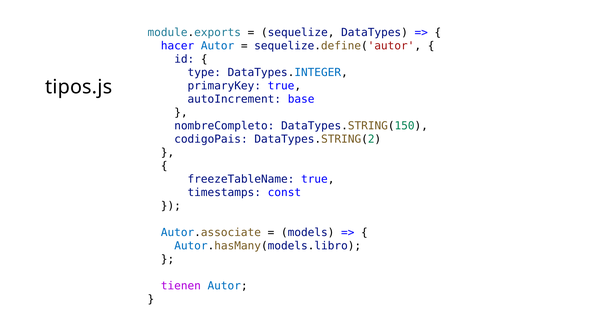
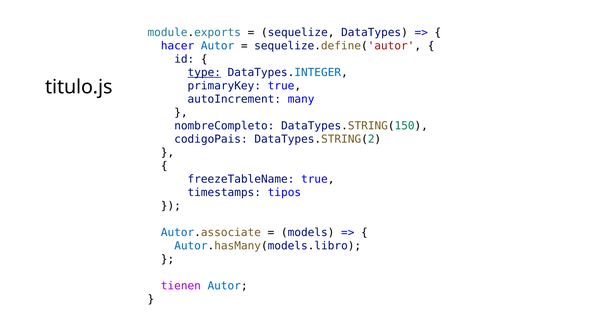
type underline: none -> present
tipos.js: tipos.js -> titulo.js
base: base -> many
const: const -> tipos
